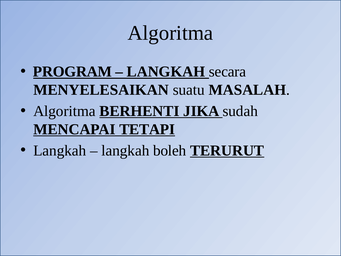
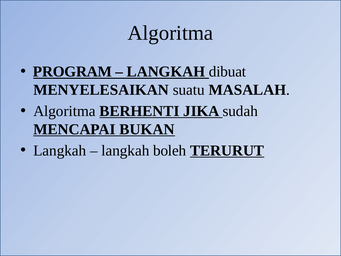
secara: secara -> dibuat
TETAPI: TETAPI -> BUKAN
